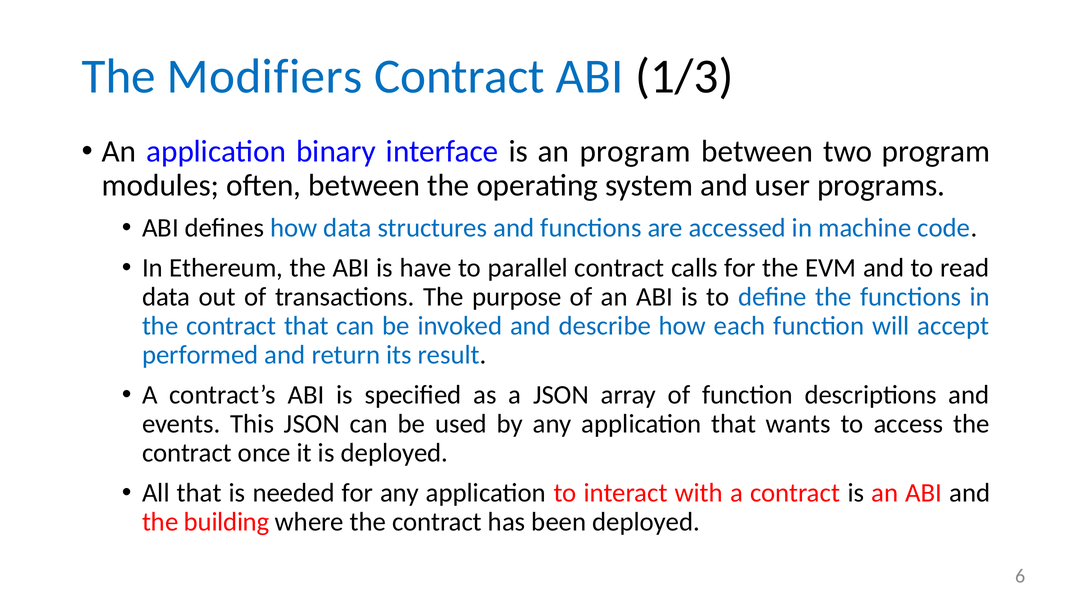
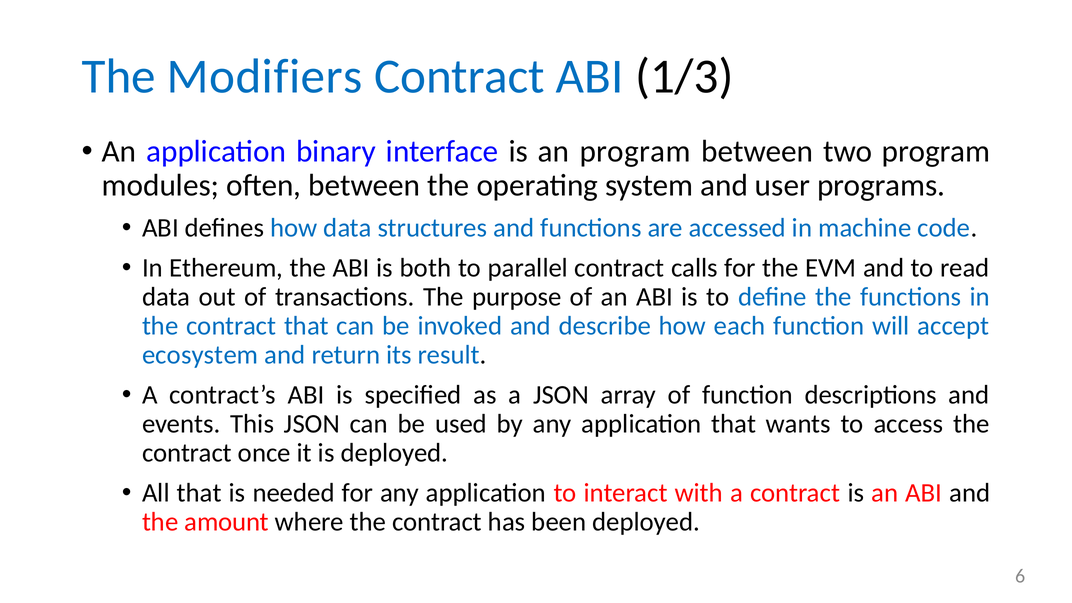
have: have -> both
performed: performed -> ecosystem
building: building -> amount
